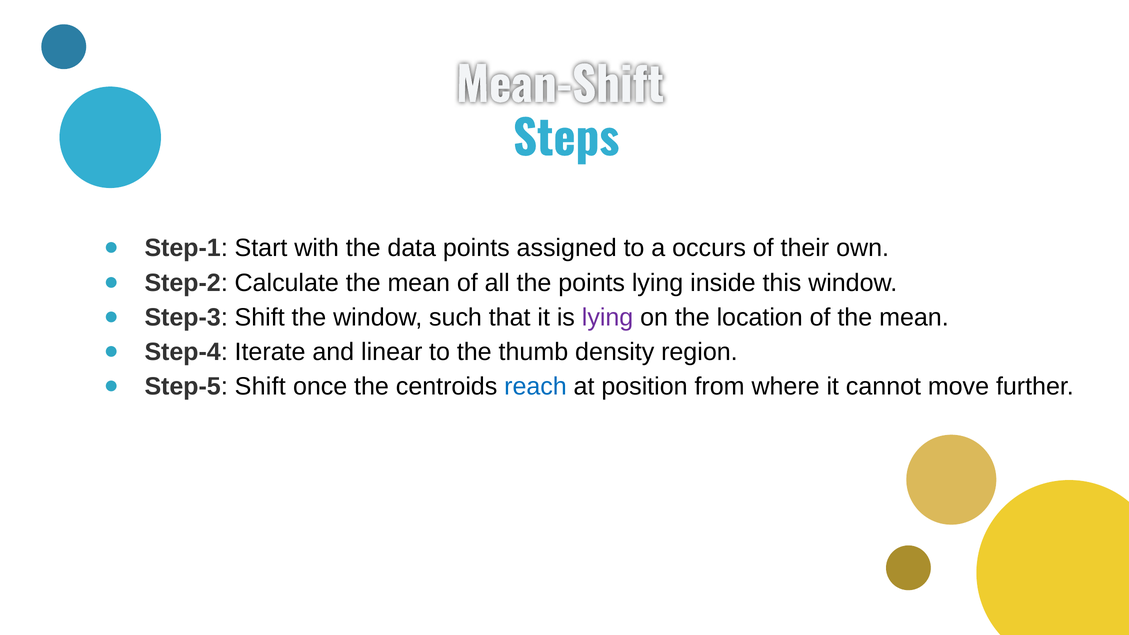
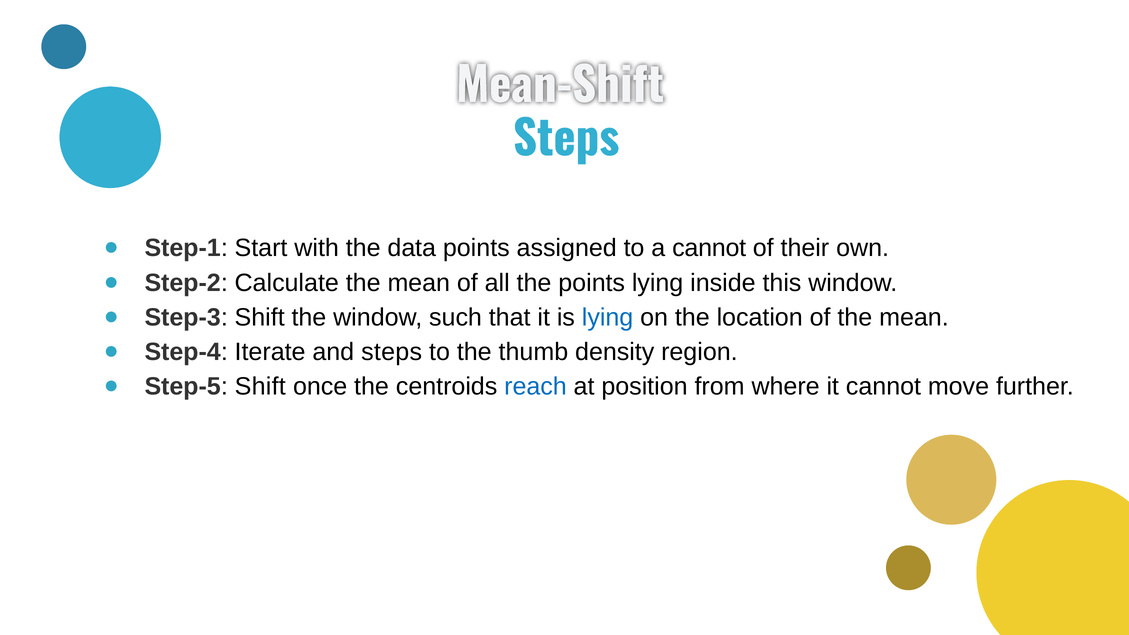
a occurs: occurs -> cannot
lying at (608, 317) colour: purple -> blue
and linear: linear -> steps
